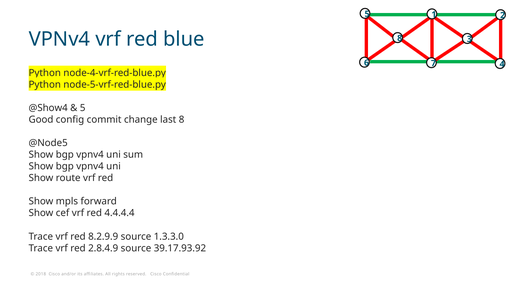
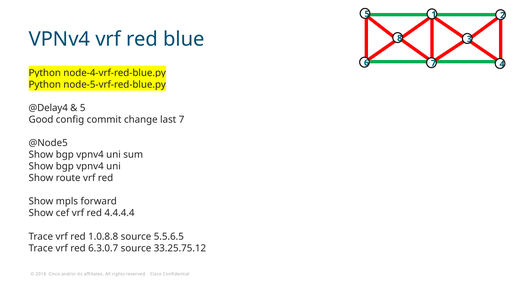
@Show4: @Show4 -> @Delay4
last 8: 8 -> 7
8.2.9.9: 8.2.9.9 -> 1.0.8.8
1.3.3.0: 1.3.3.0 -> 5.5.6.5
2.8.4.9: 2.8.4.9 -> 6.3.0.7
39.17.93.92: 39.17.93.92 -> 33.25.75.12
